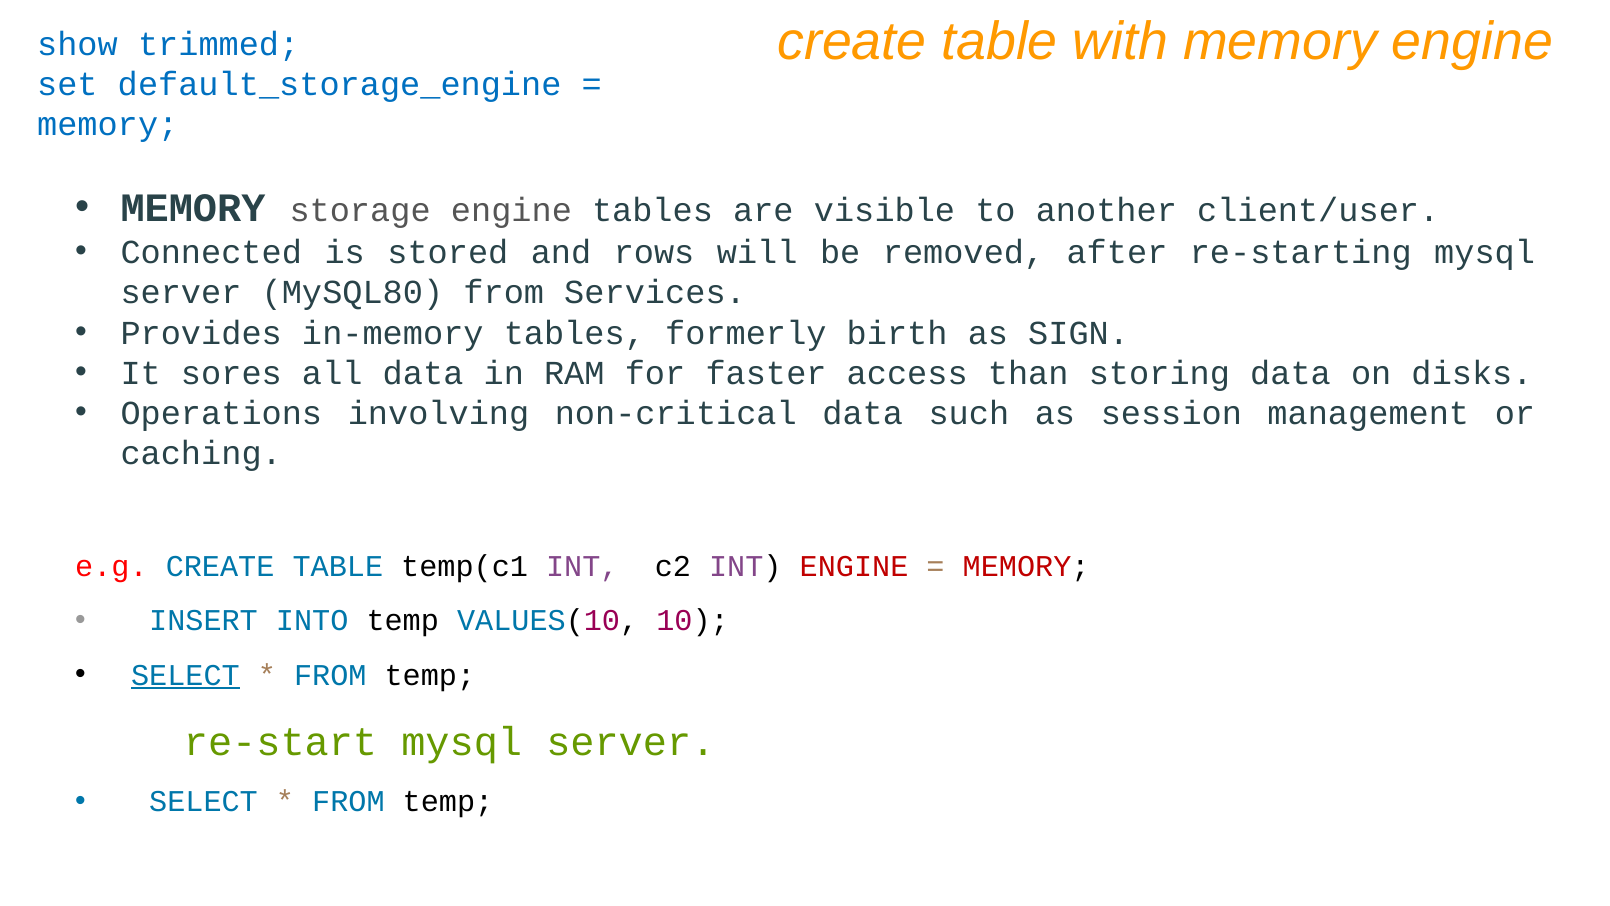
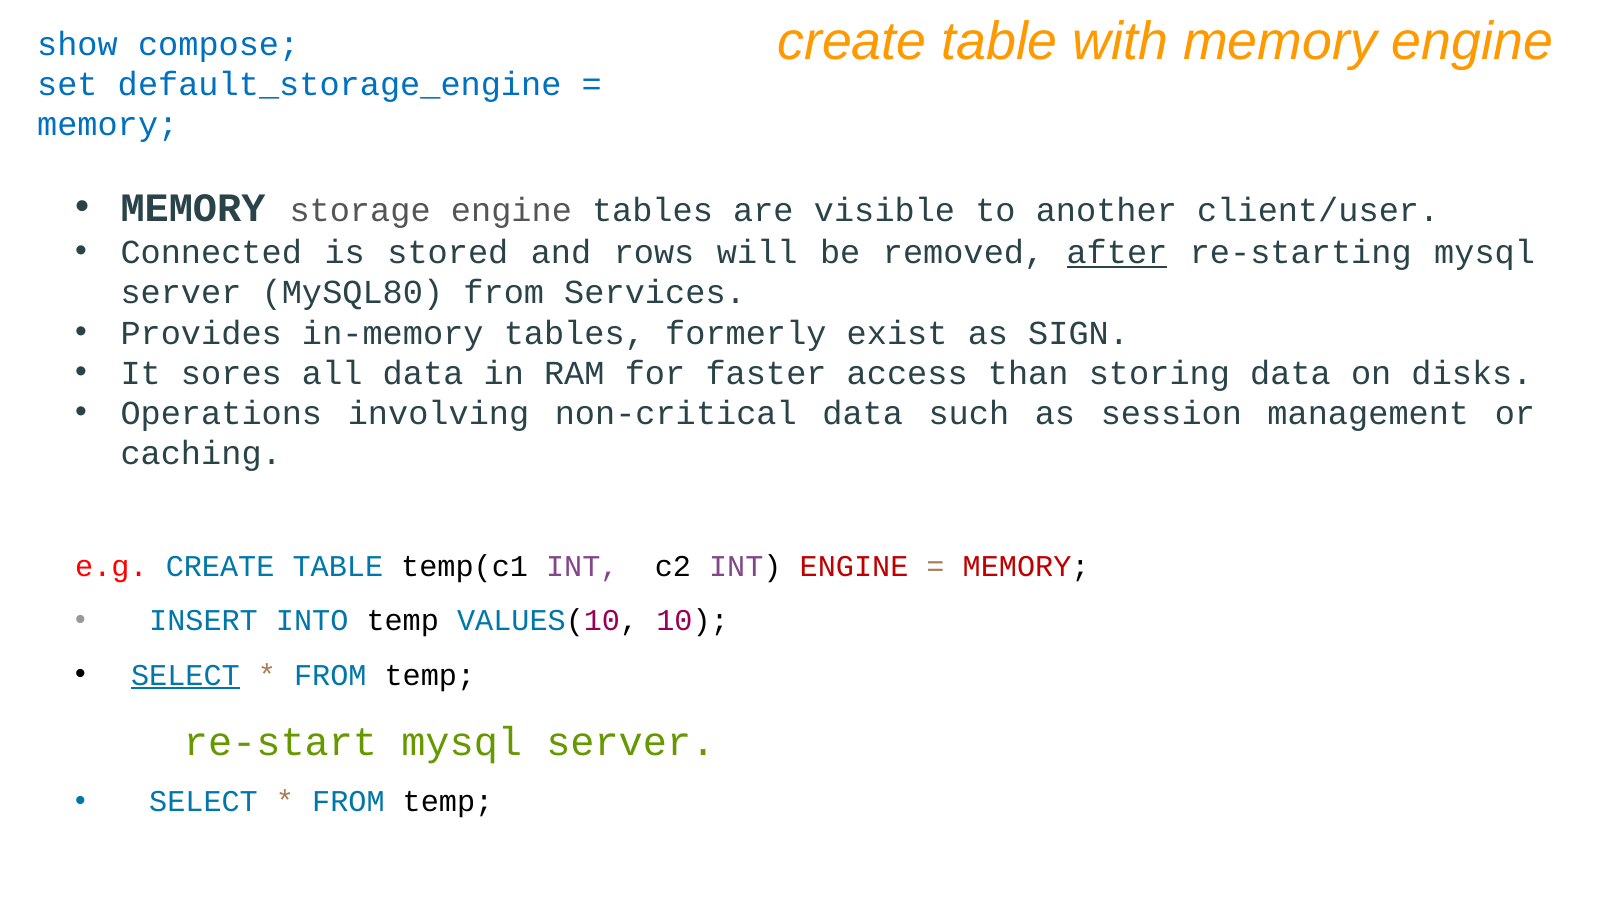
trimmed: trimmed -> compose
after underline: none -> present
birth: birth -> exist
